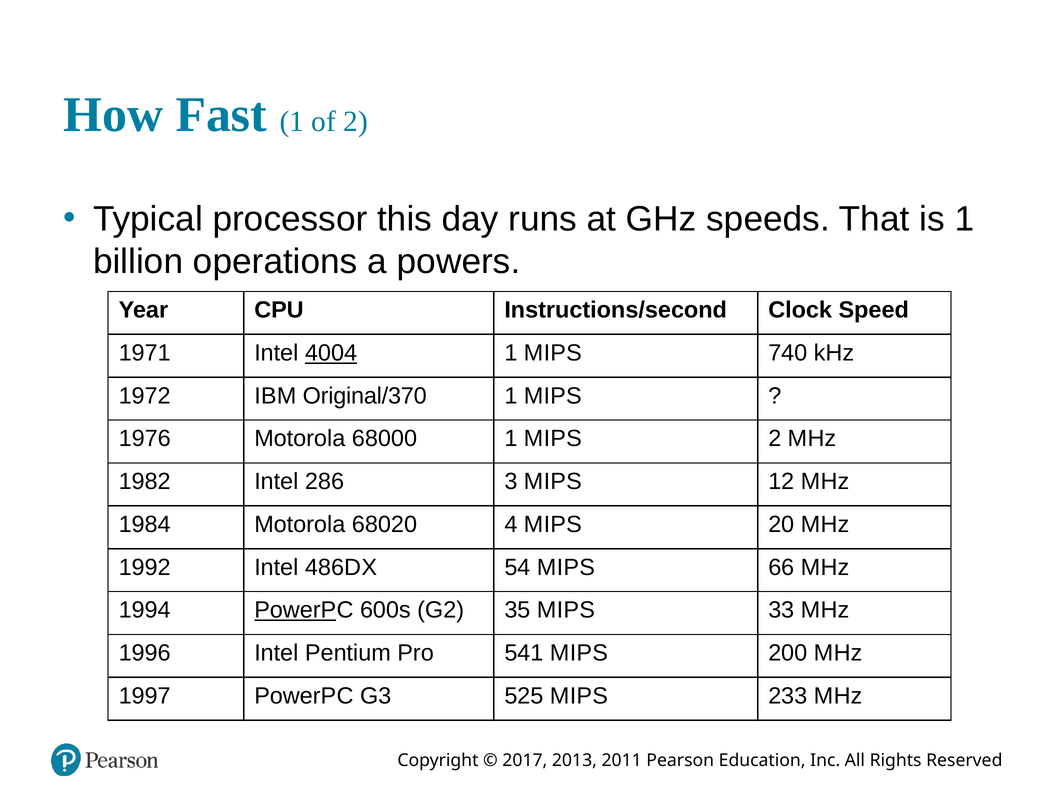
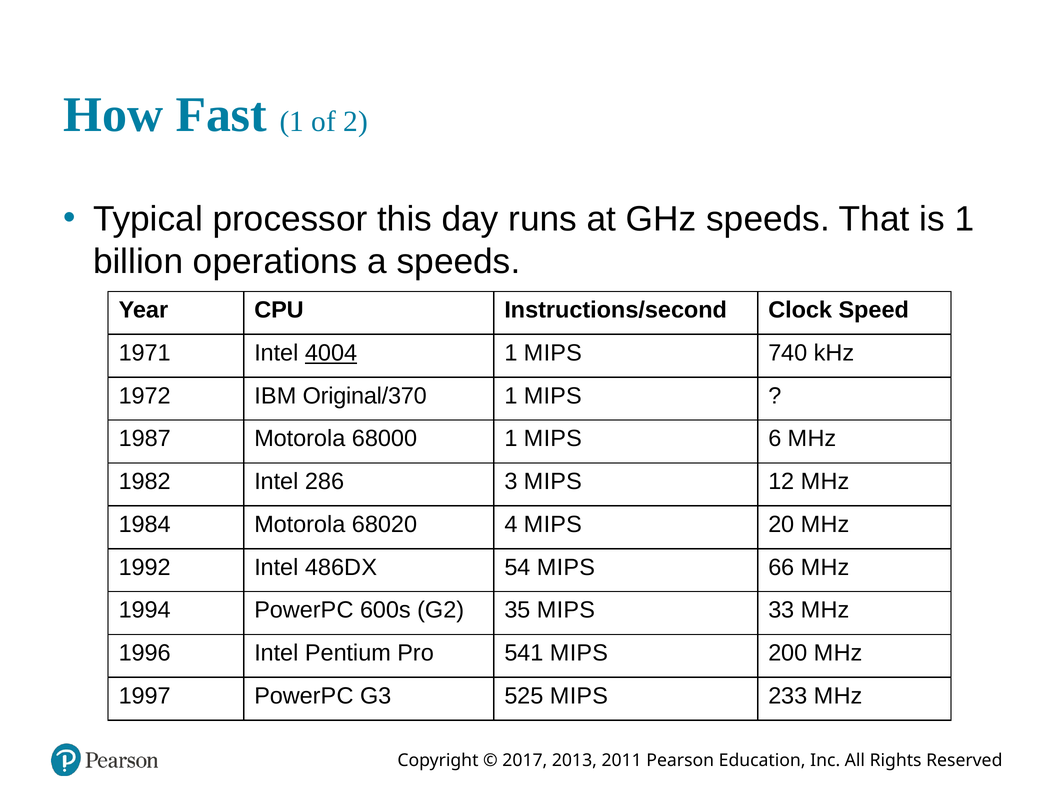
a powers: powers -> speeds
1976: 1976 -> 1987
S 2: 2 -> 6
PowerP at (295, 611) underline: present -> none
